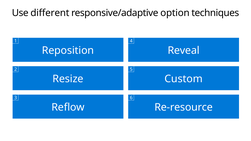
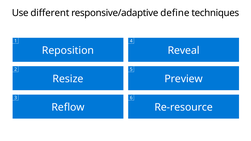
option: option -> define
Custom: Custom -> Preview
